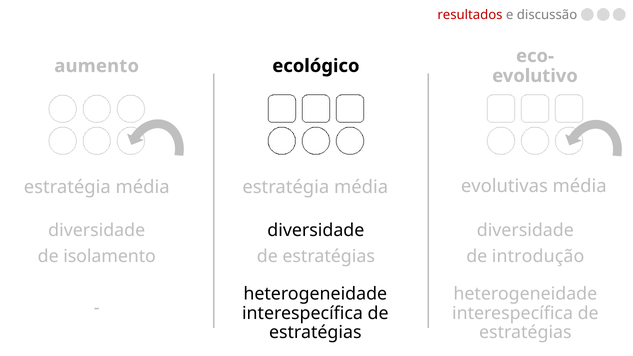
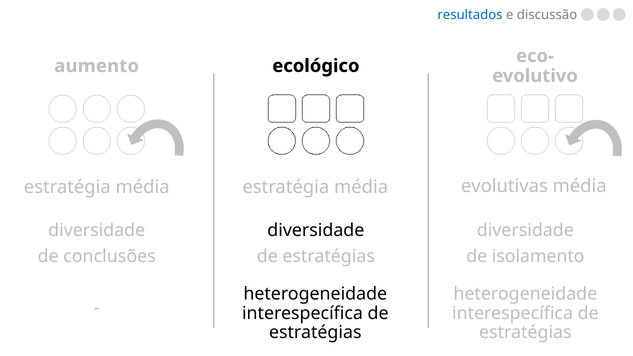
resultados colour: red -> blue
isolamento: isolamento -> conclusões
introdução: introdução -> isolamento
